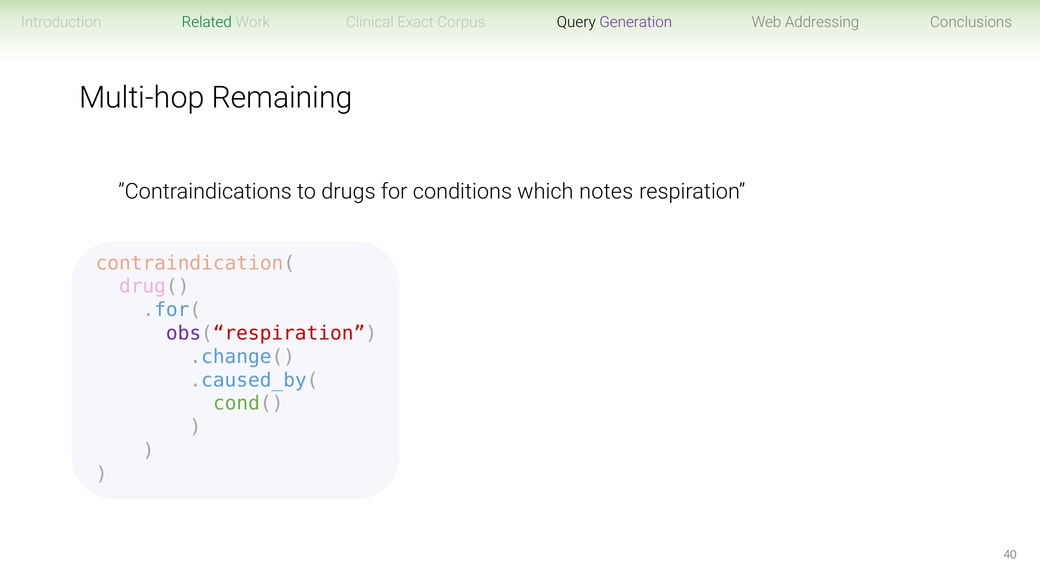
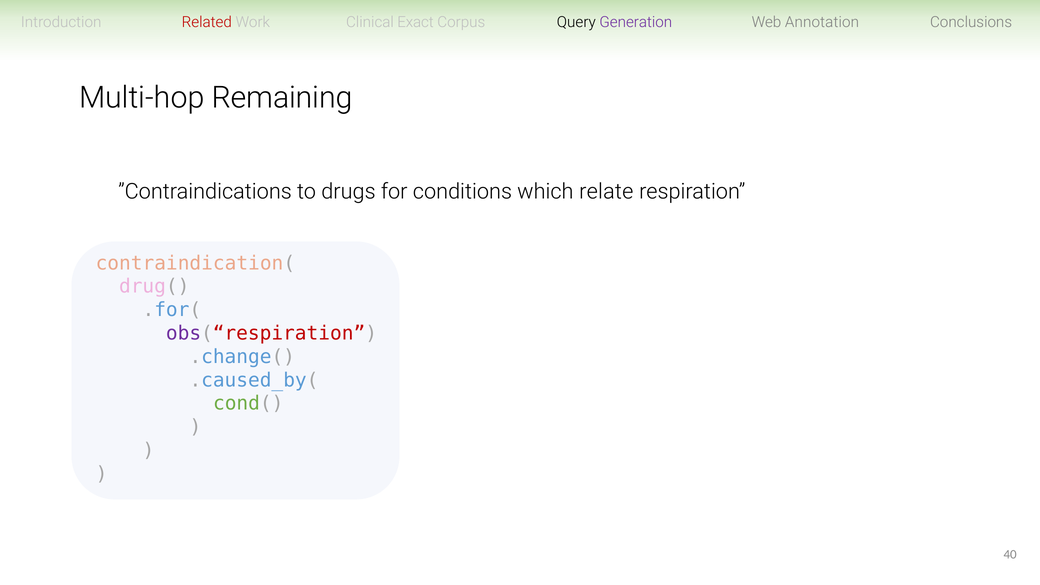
Related colour: green -> red
Addressing: Addressing -> Annotation
notes: notes -> relate
